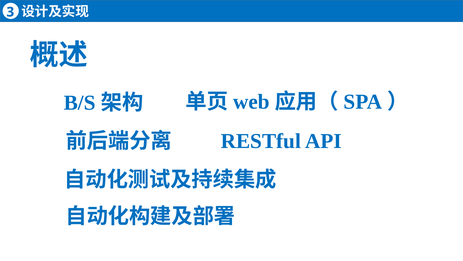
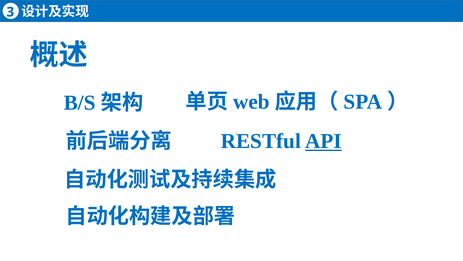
API underline: none -> present
